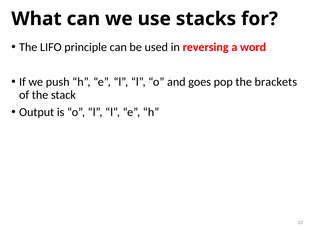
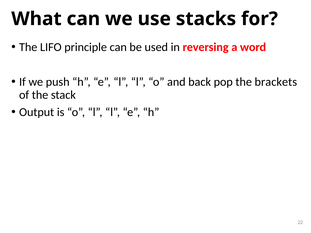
goes: goes -> back
